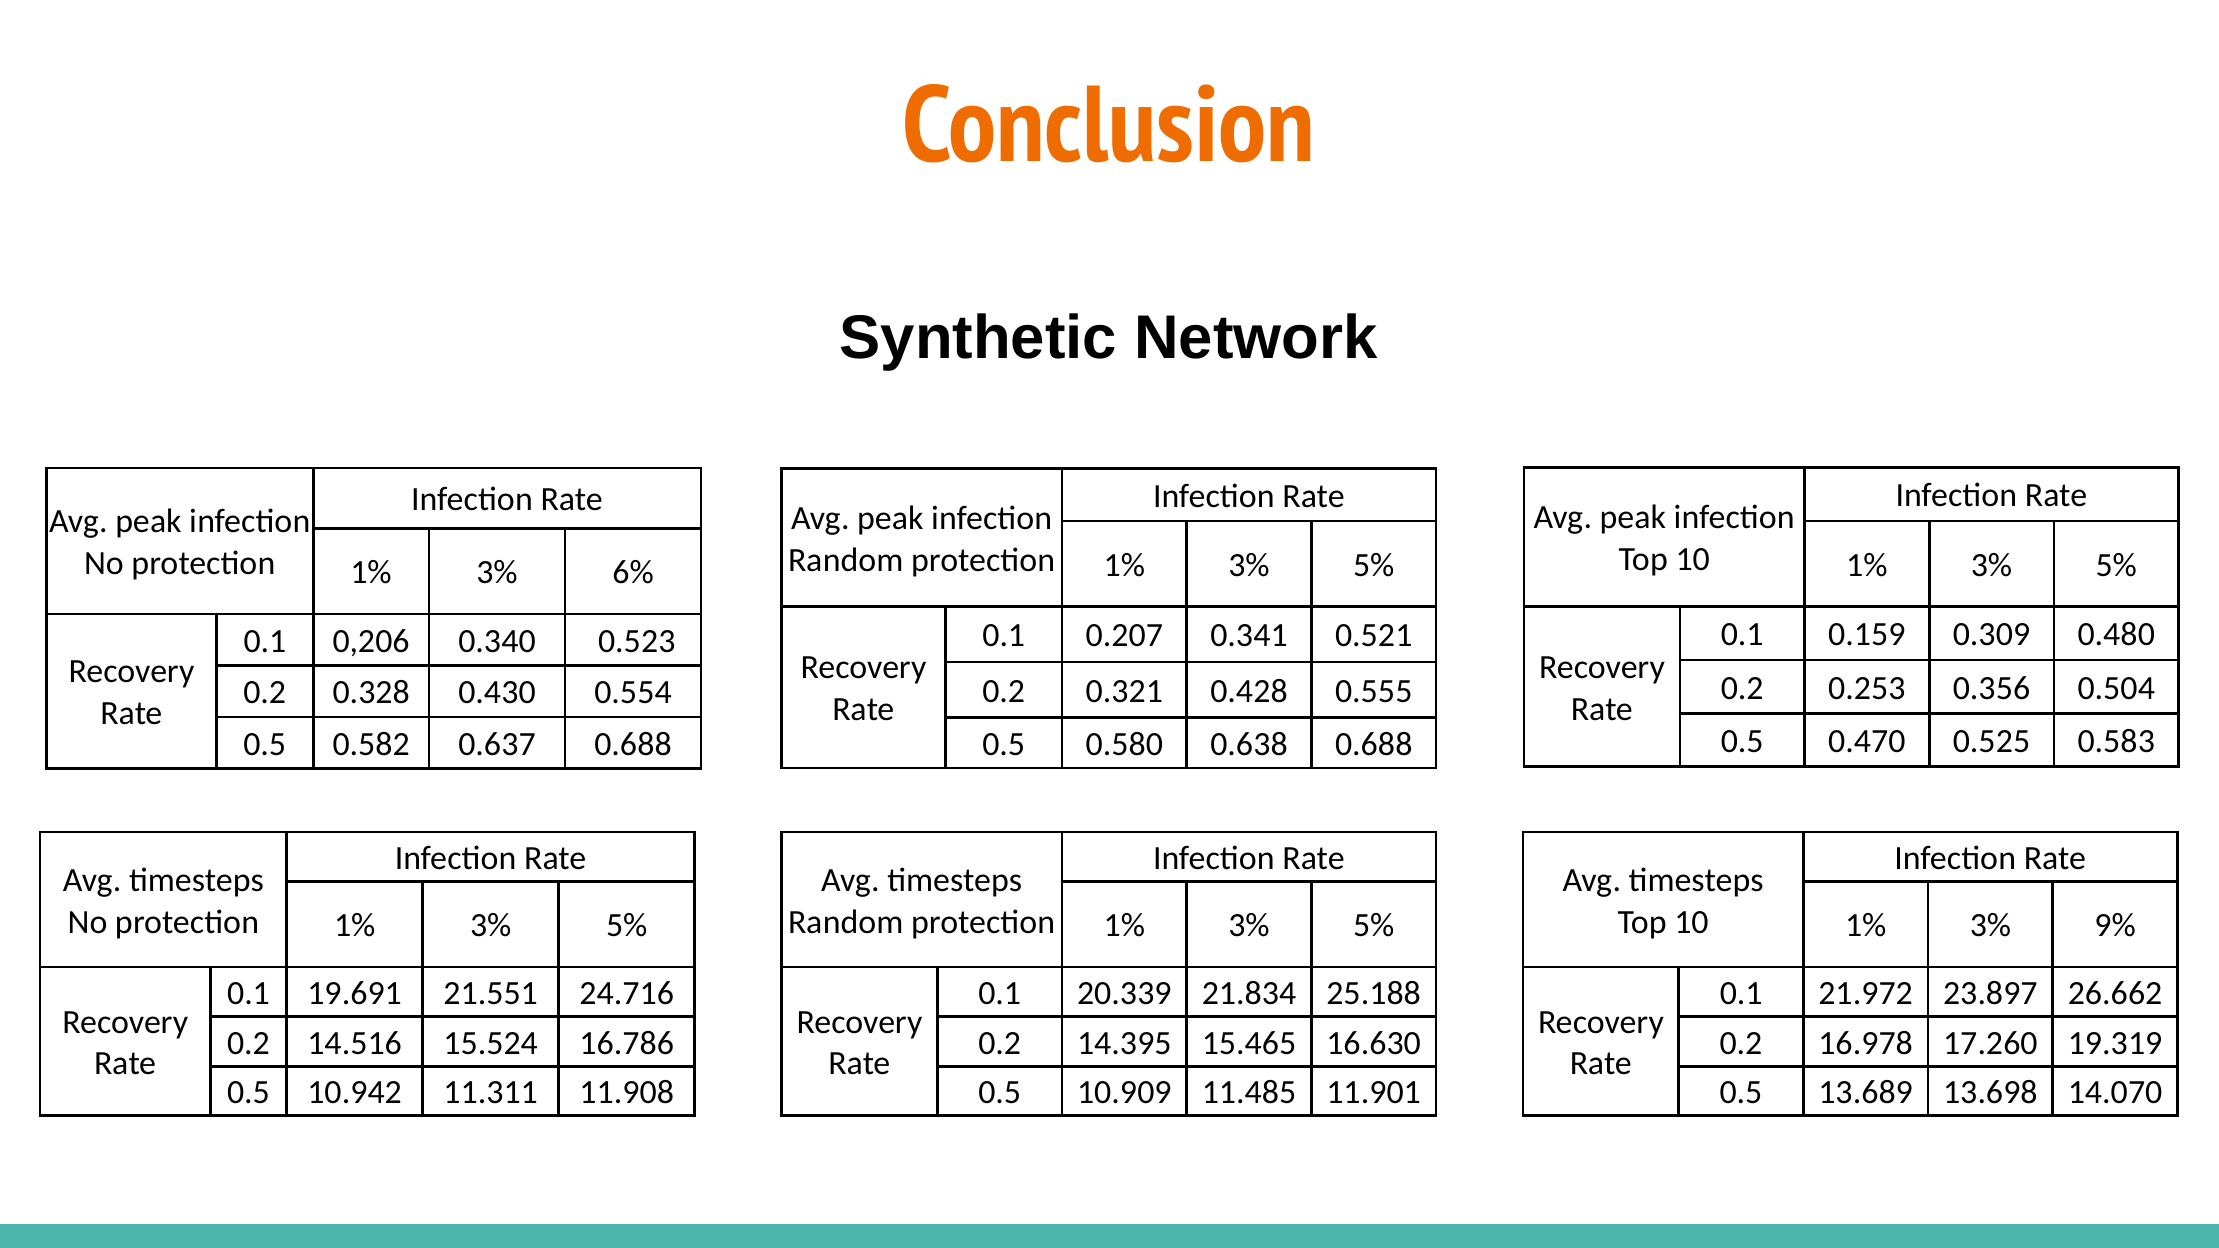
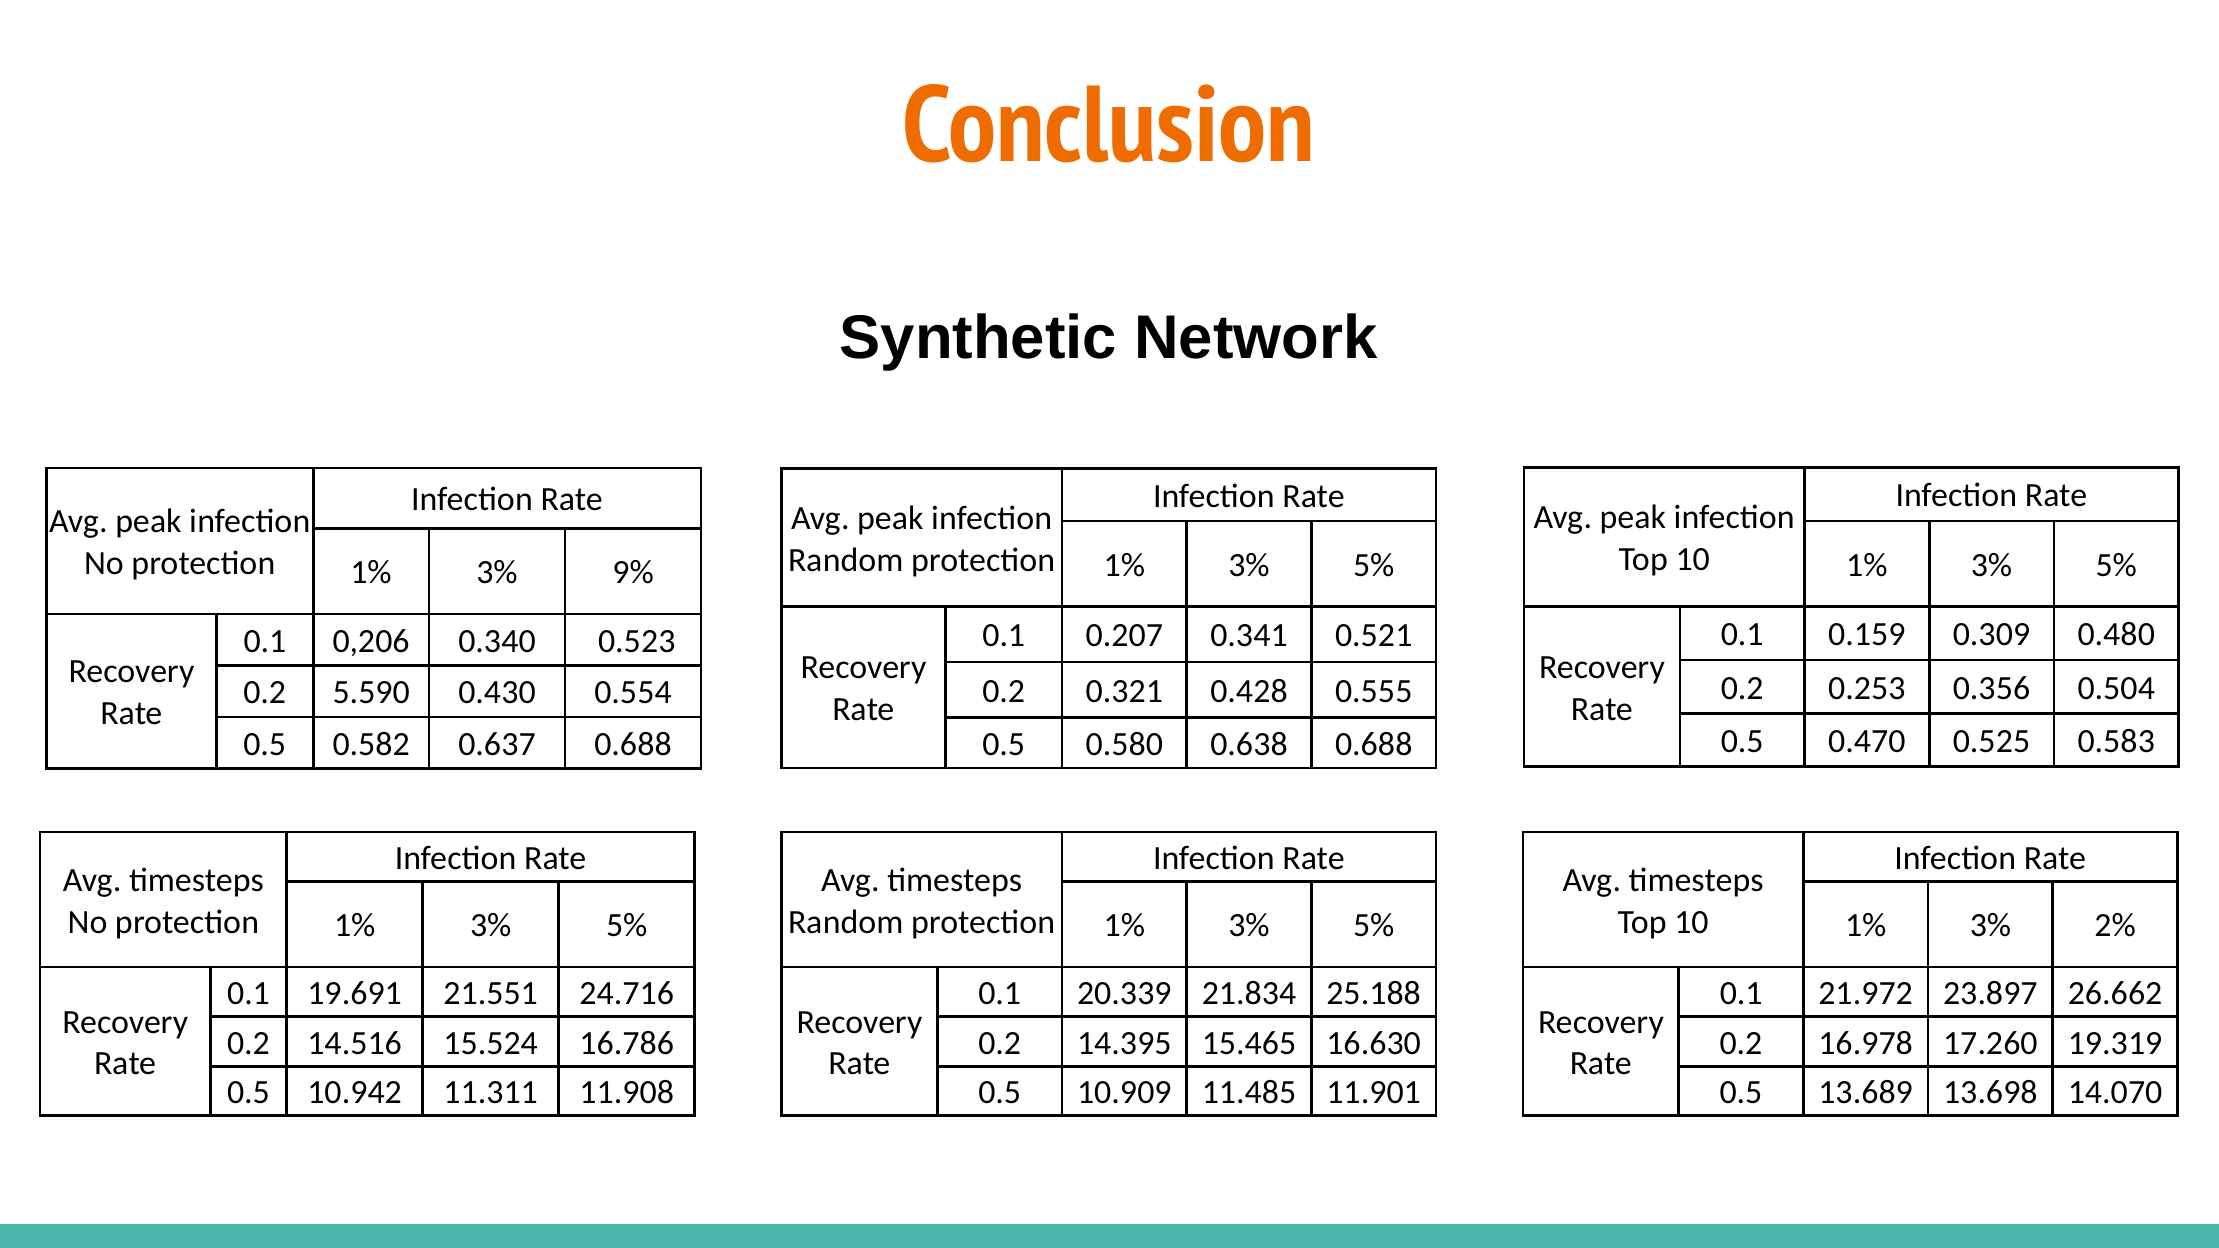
6%: 6% -> 9%
0.328: 0.328 -> 5.590
9%: 9% -> 2%
